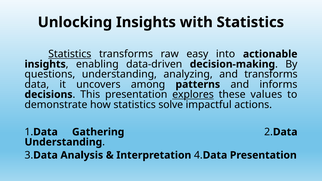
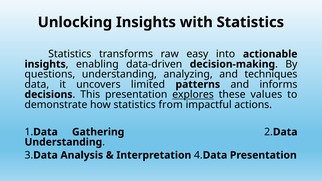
Statistics at (70, 54) underline: present -> none
and transforms: transforms -> techniques
among: among -> limited
solve: solve -> from
